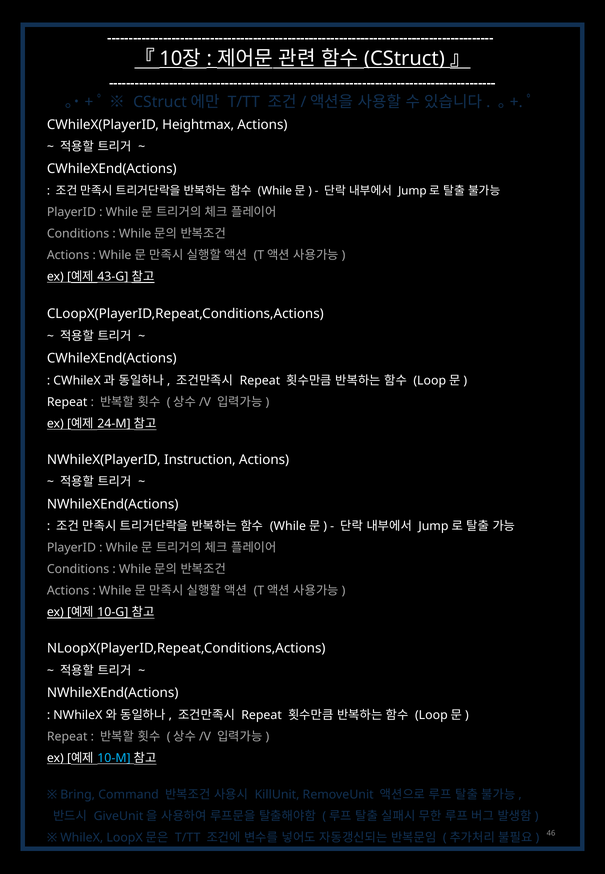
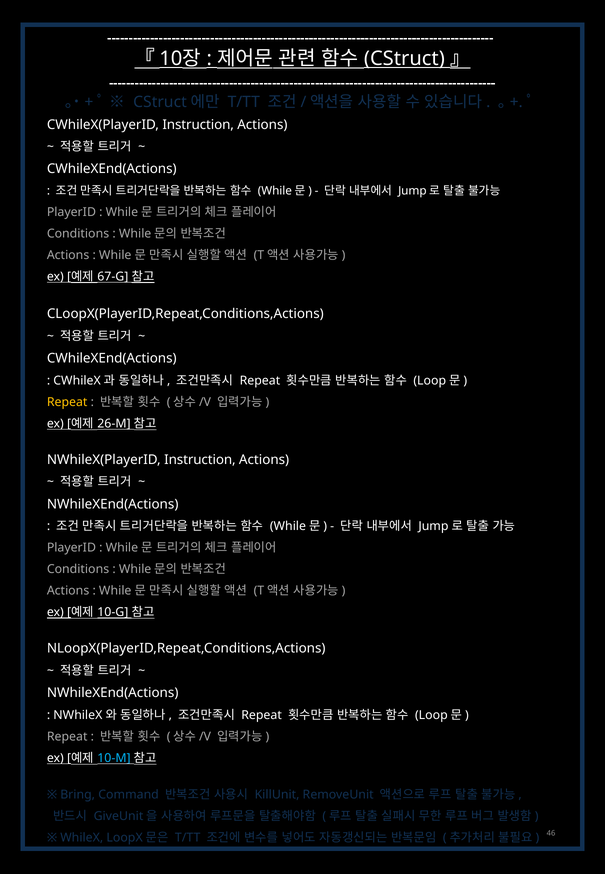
CWhileX(PlayerID Heightmax: Heightmax -> Instruction
43-G: 43-G -> 67-G
Repeat at (67, 402) colour: white -> yellow
24-M: 24-M -> 26-M
